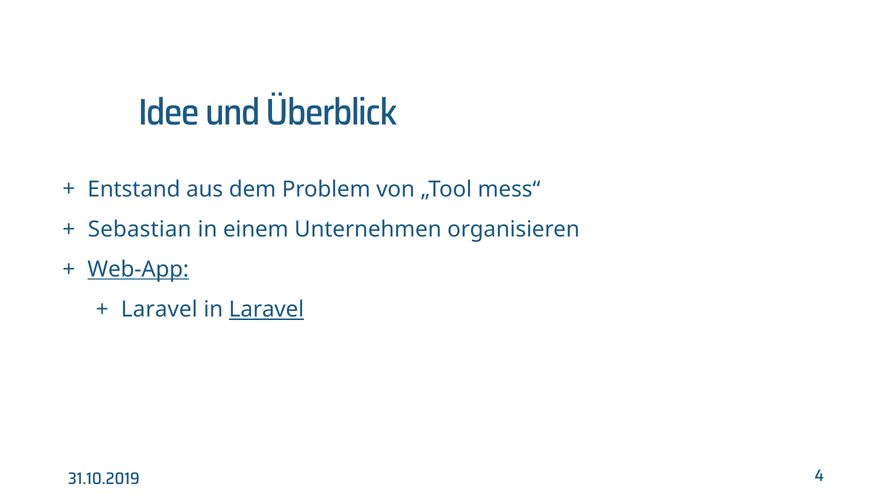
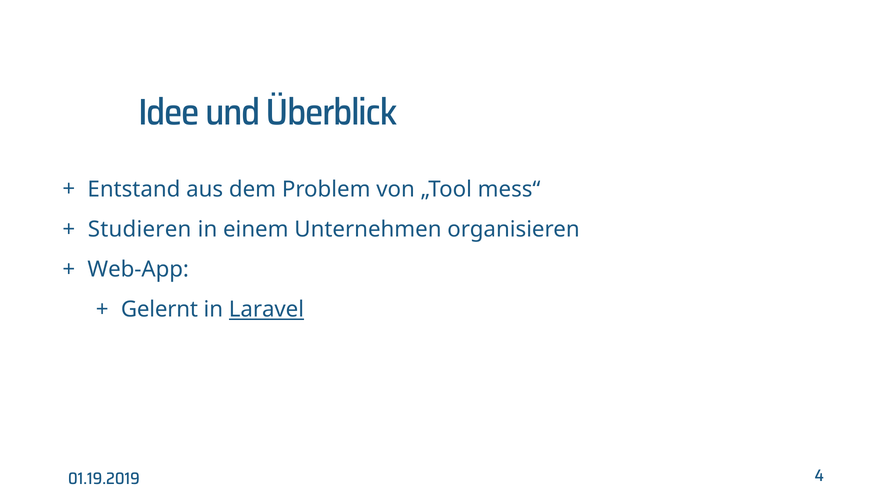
Sebastian: Sebastian -> Studieren
Web-App underline: present -> none
Laravel at (159, 310): Laravel -> Gelernt
31.10.2019: 31.10.2019 -> 01.19.2019
